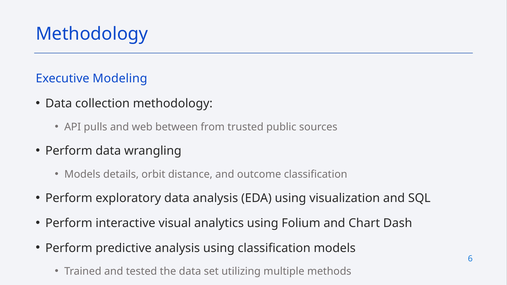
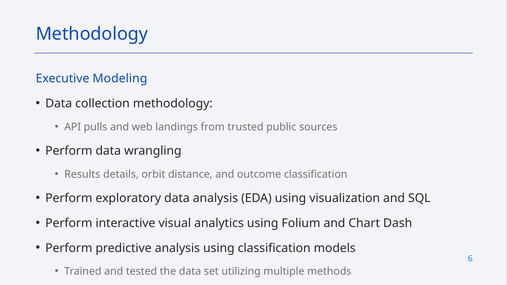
between: between -> landings
Models at (82, 174): Models -> Results
